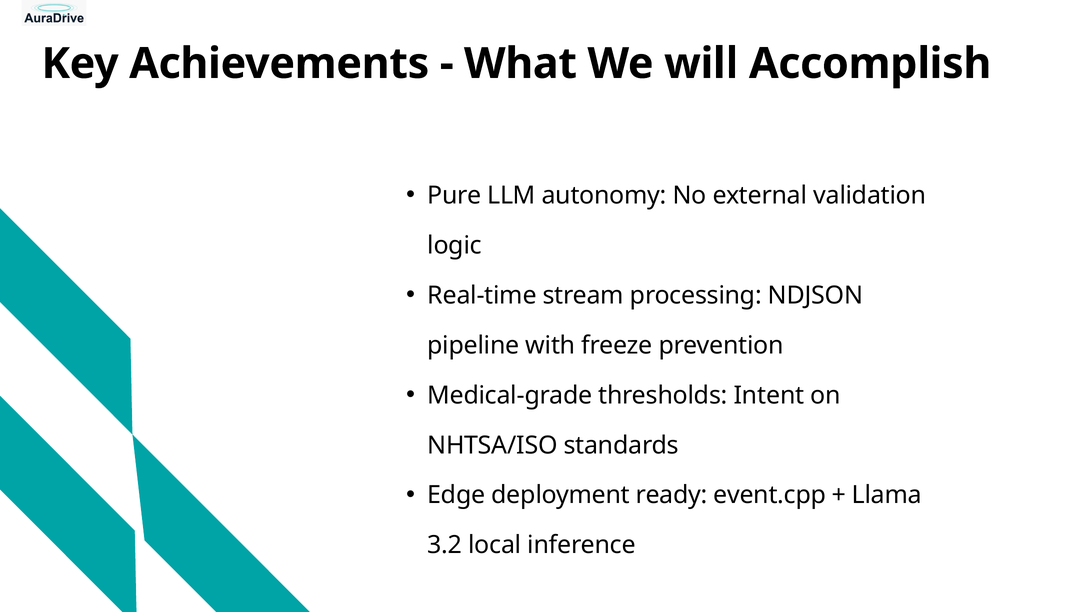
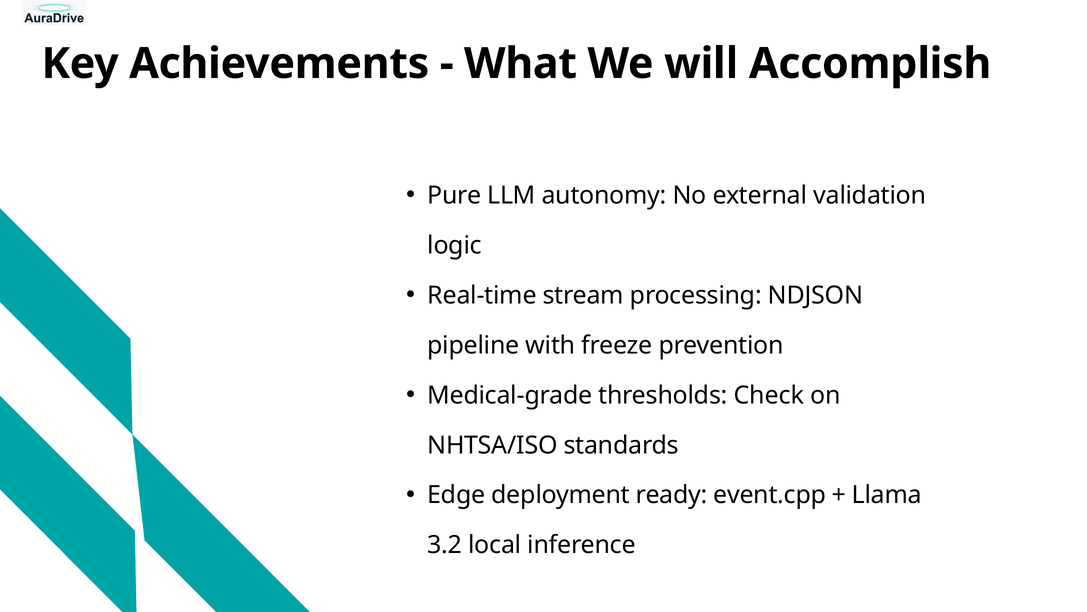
Intent: Intent -> Check
